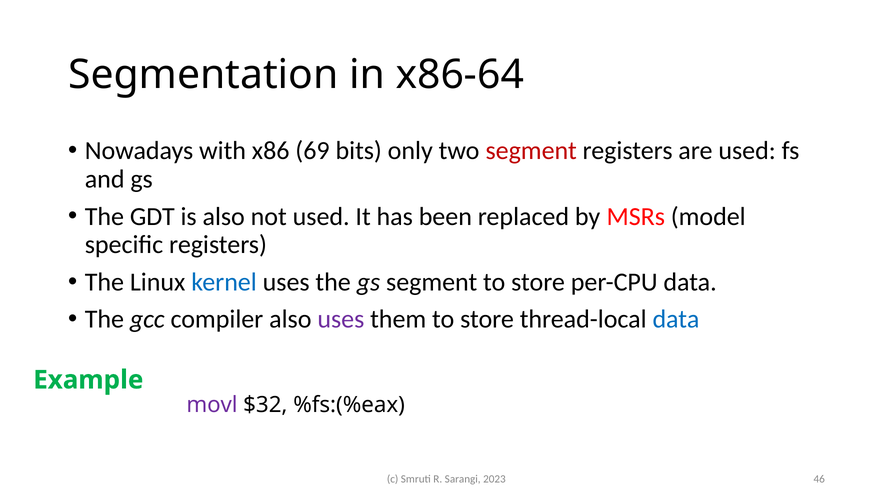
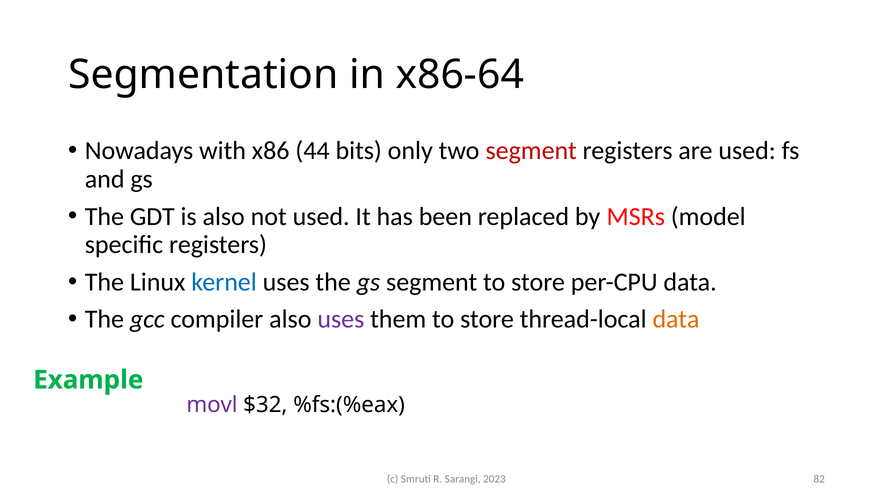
69: 69 -> 44
data at (676, 320) colour: blue -> orange
46: 46 -> 82
